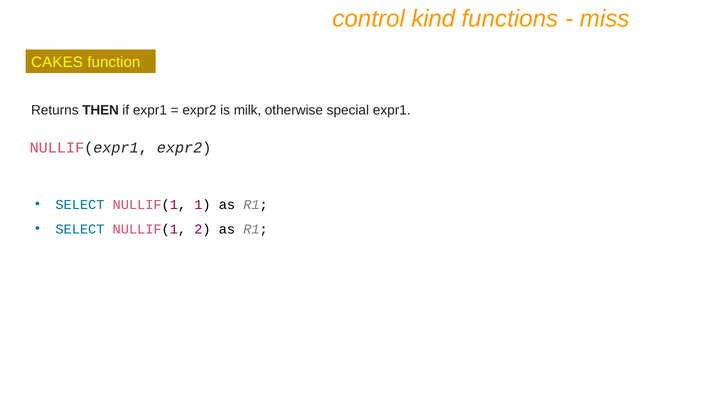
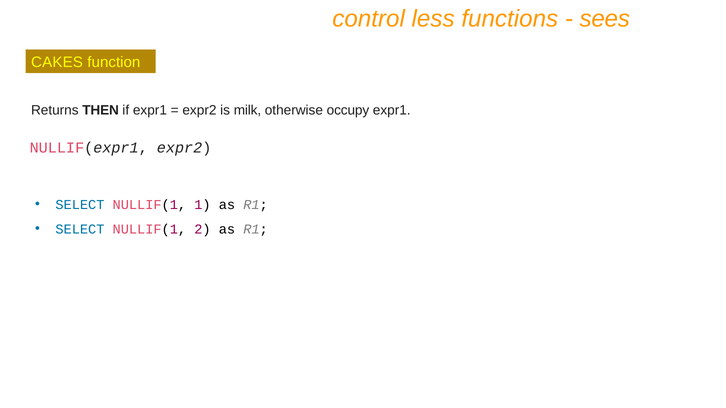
kind: kind -> less
miss: miss -> sees
special: special -> occupy
